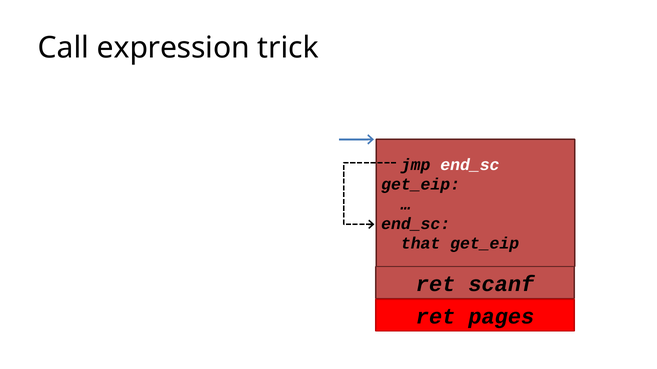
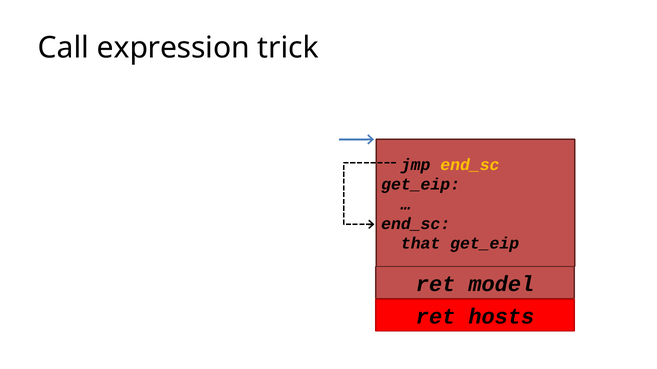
end_sc at (470, 165) colour: white -> yellow
scanf: scanf -> model
pages: pages -> hosts
